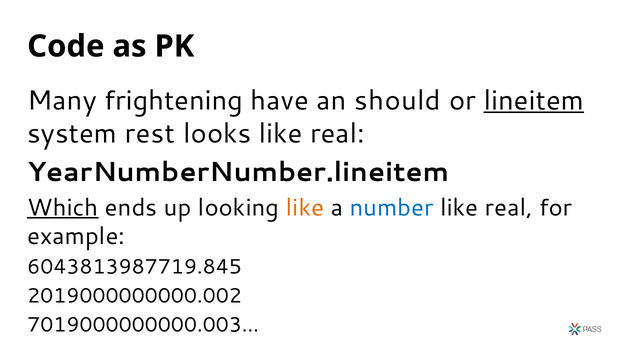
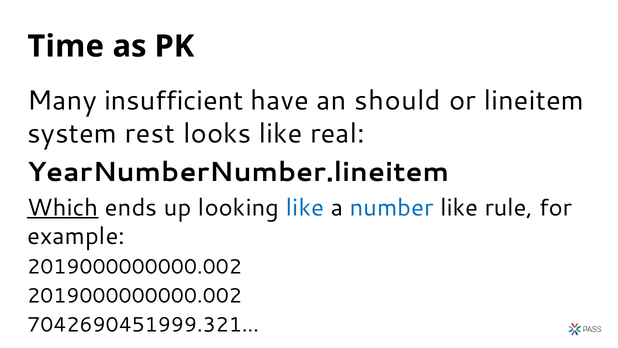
Code: Code -> Time
frightening: frightening -> insufficient
lineitem underline: present -> none
like at (305, 207) colour: orange -> blue
real at (509, 207): real -> rule
6043813987719.845 at (135, 267): 6043813987719.845 -> 2019000000000.002
7019000000000.003…: 7019000000000.003… -> 7042690451999.321…
